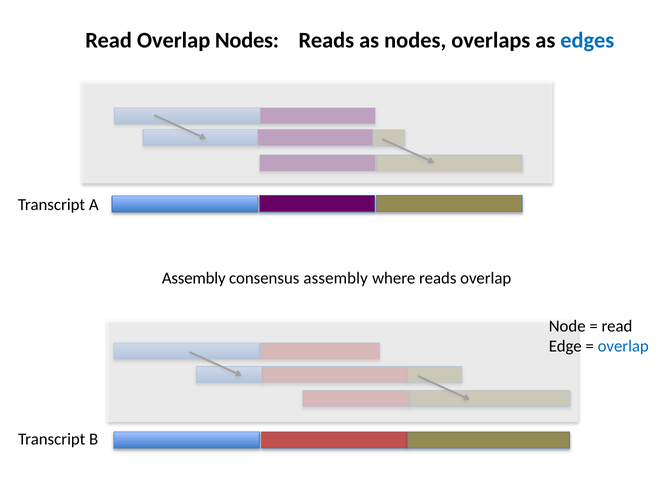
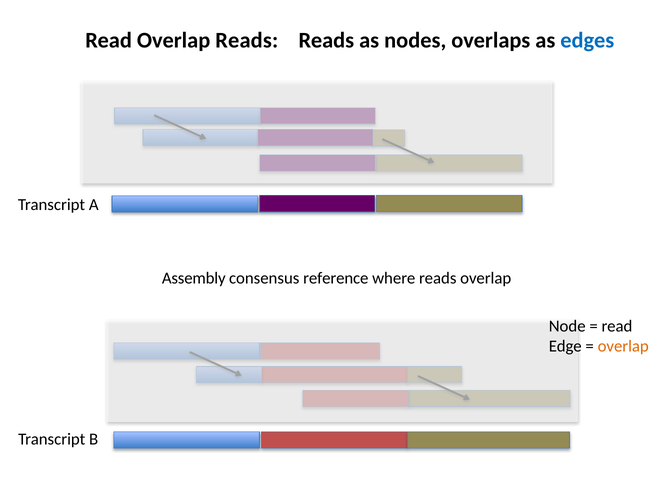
Overlap Nodes: Nodes -> Reads
consensus assembly: assembly -> reference
overlap at (623, 346) colour: blue -> orange
